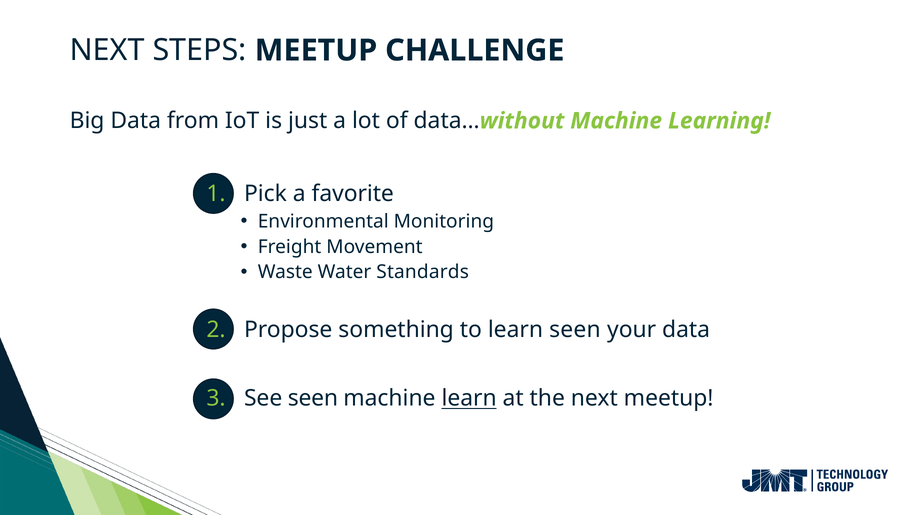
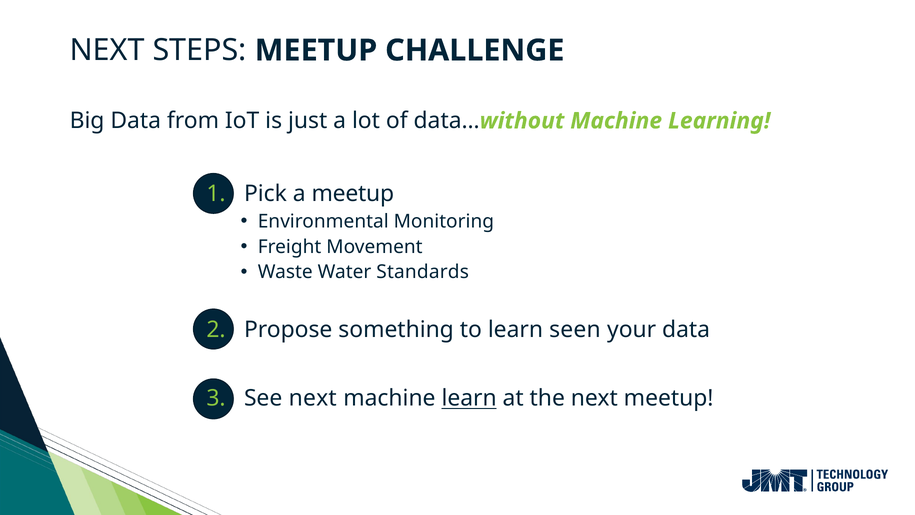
a favorite: favorite -> meetup
See seen: seen -> next
